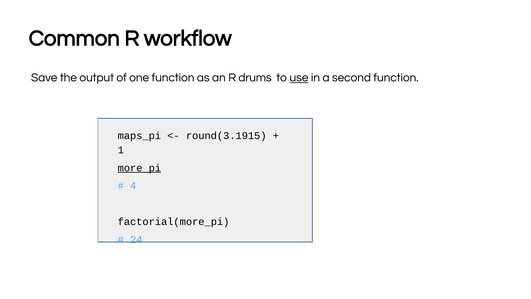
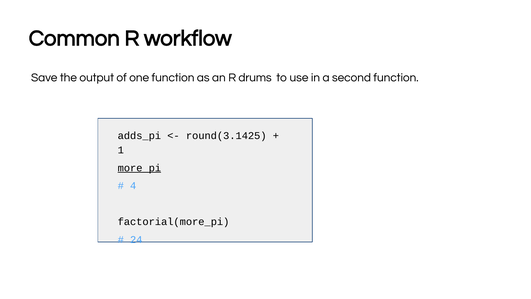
use underline: present -> none
maps_pi: maps_pi -> adds_pi
round(3.1915: round(3.1915 -> round(3.1425
